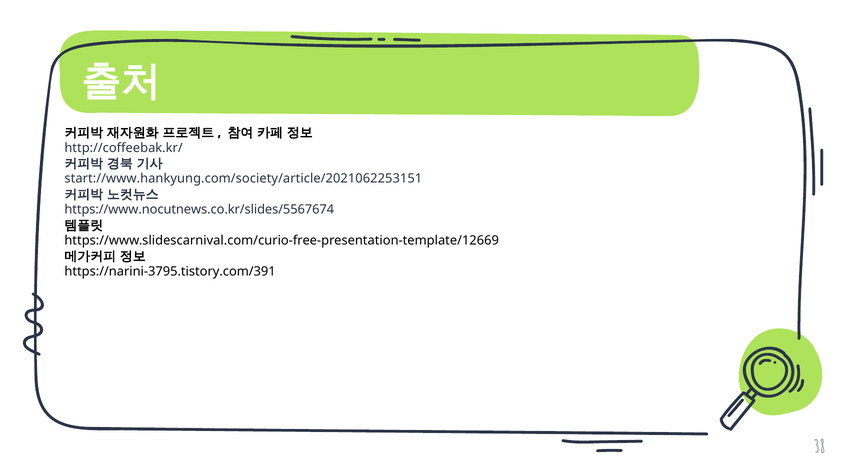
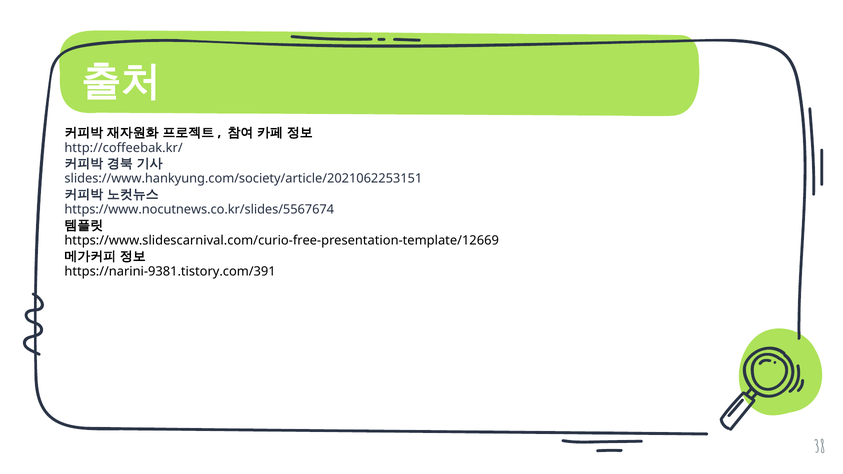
start://www.hankyung.com/society/article/2021062253151: start://www.hankyung.com/society/article/2021062253151 -> slides://www.hankyung.com/society/article/2021062253151
https://narini-3795.tistory.com/391: https://narini-3795.tistory.com/391 -> https://narini-9381.tistory.com/391
